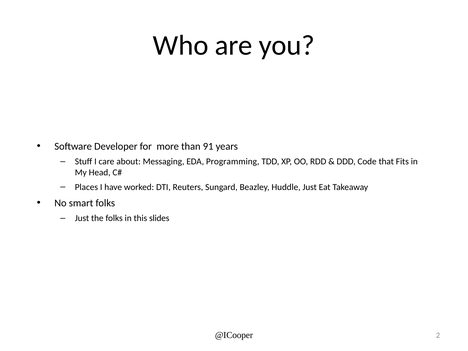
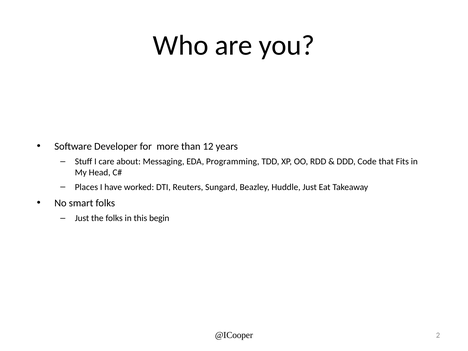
91: 91 -> 12
slides: slides -> begin
